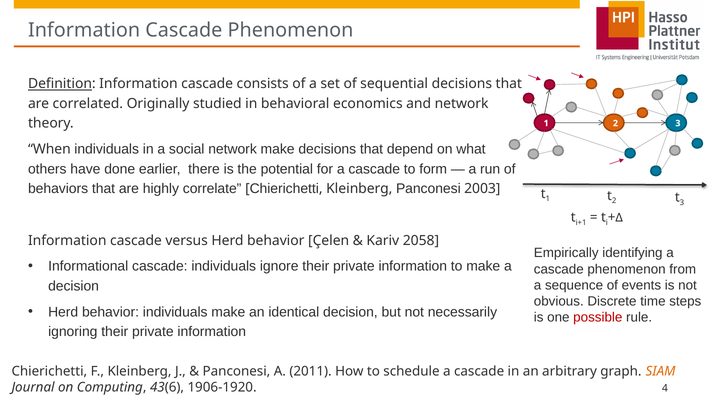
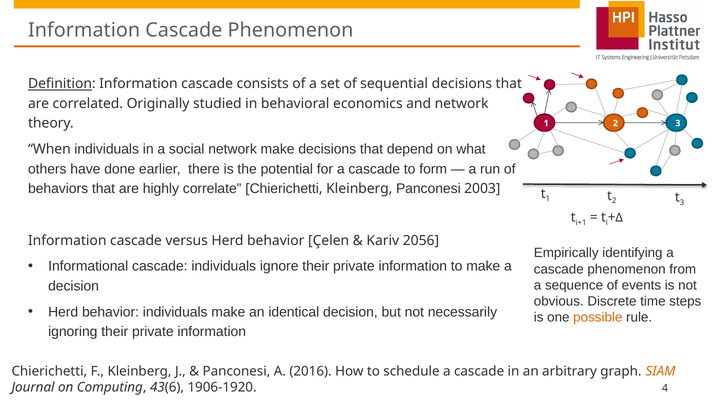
2058: 2058 -> 2056
possible colour: red -> orange
2011: 2011 -> 2016
